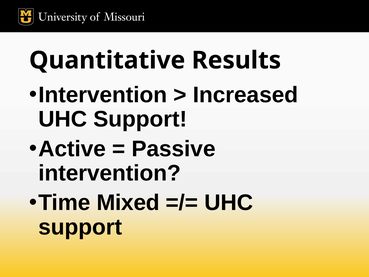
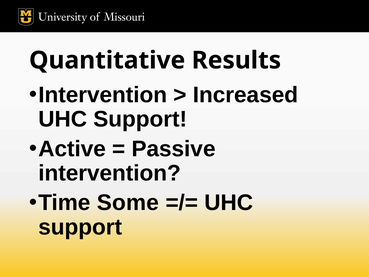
Mixed: Mixed -> Some
